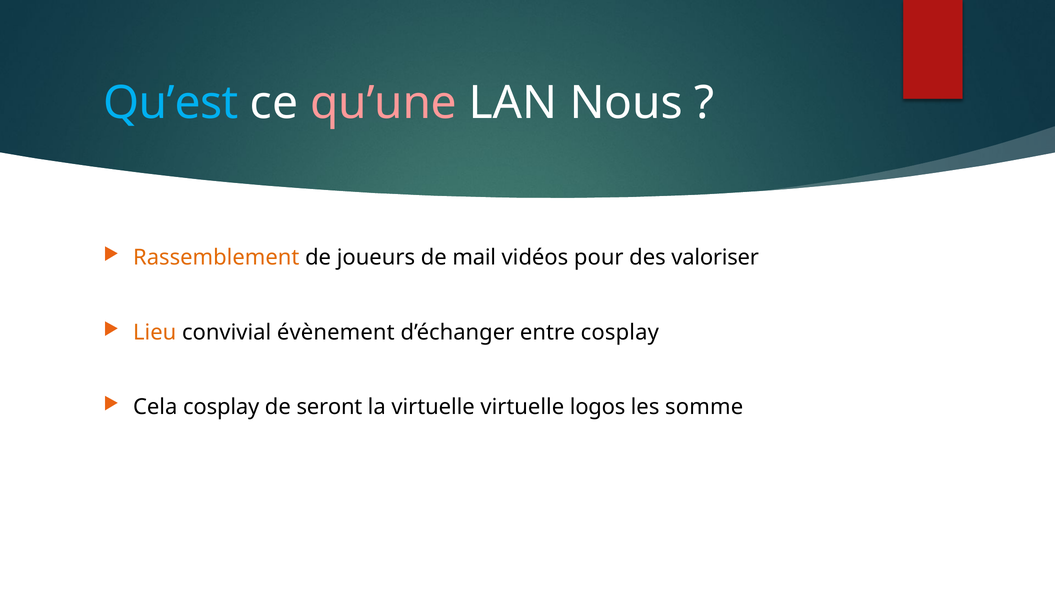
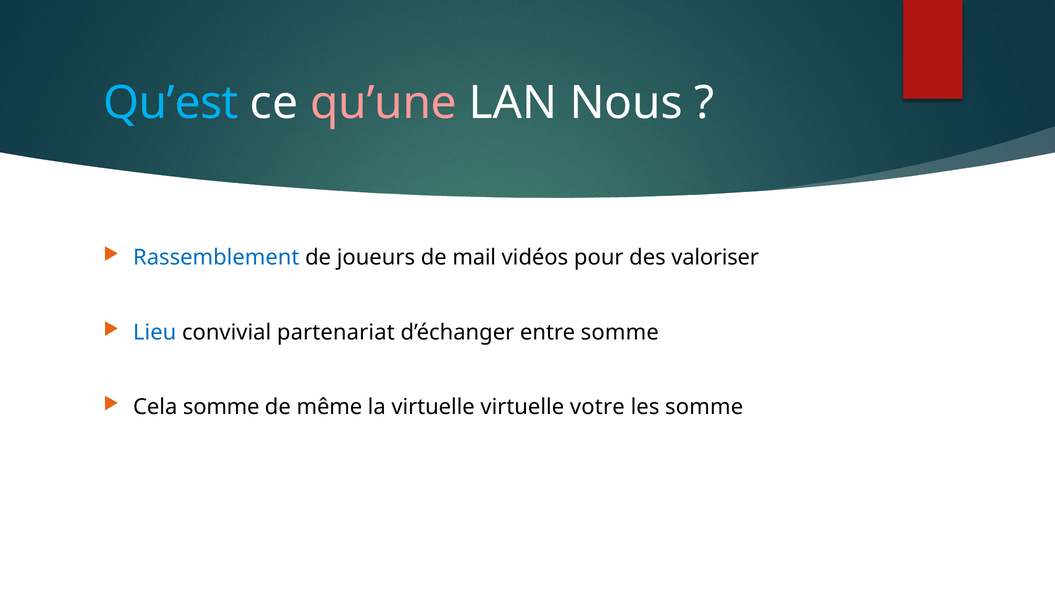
Rassemblement colour: orange -> blue
Lieu colour: orange -> blue
évènement: évènement -> partenariat
entre cosplay: cosplay -> somme
Cela cosplay: cosplay -> somme
seront: seront -> même
logos: logos -> votre
